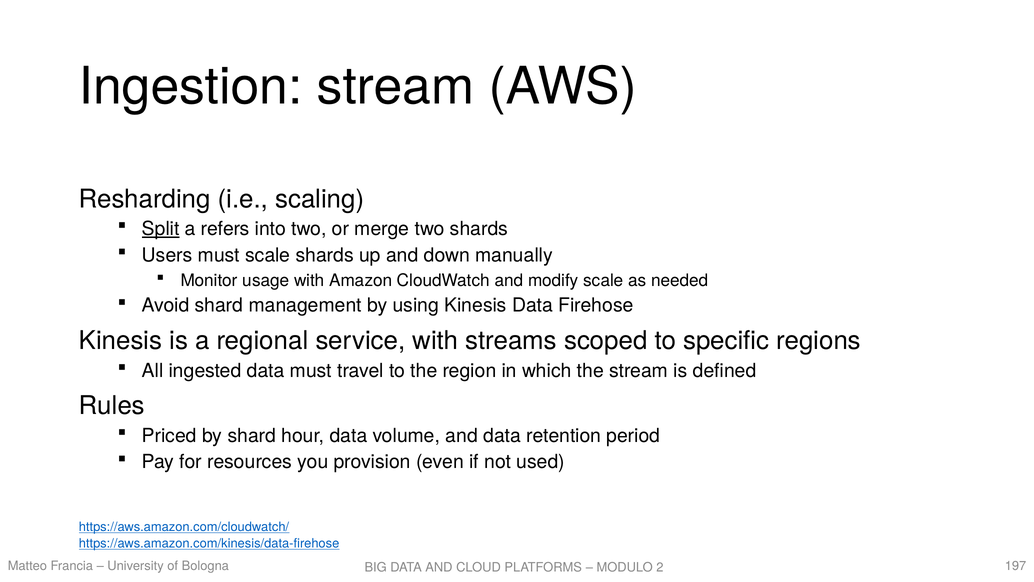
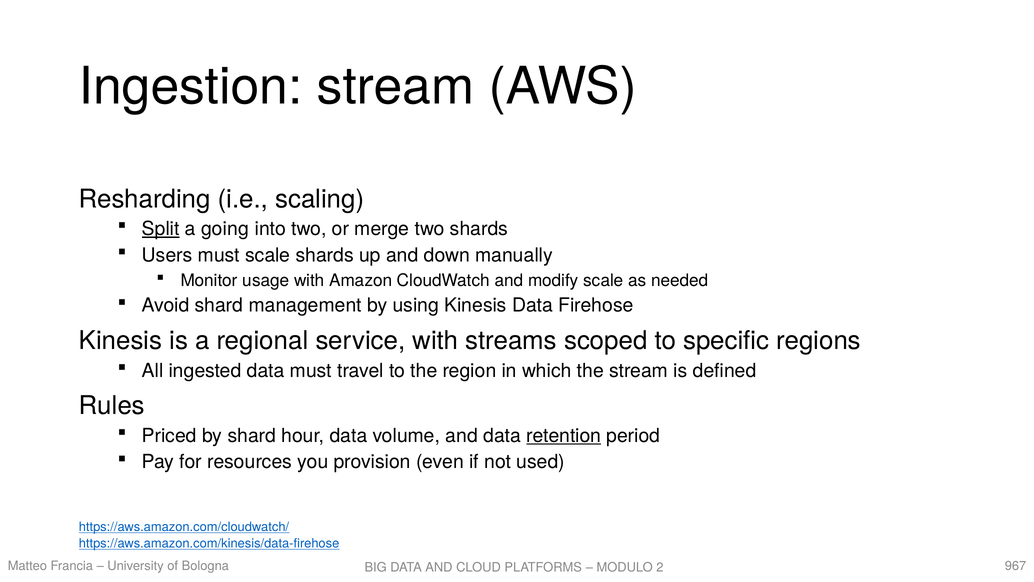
refers: refers -> going
retention underline: none -> present
197: 197 -> 967
